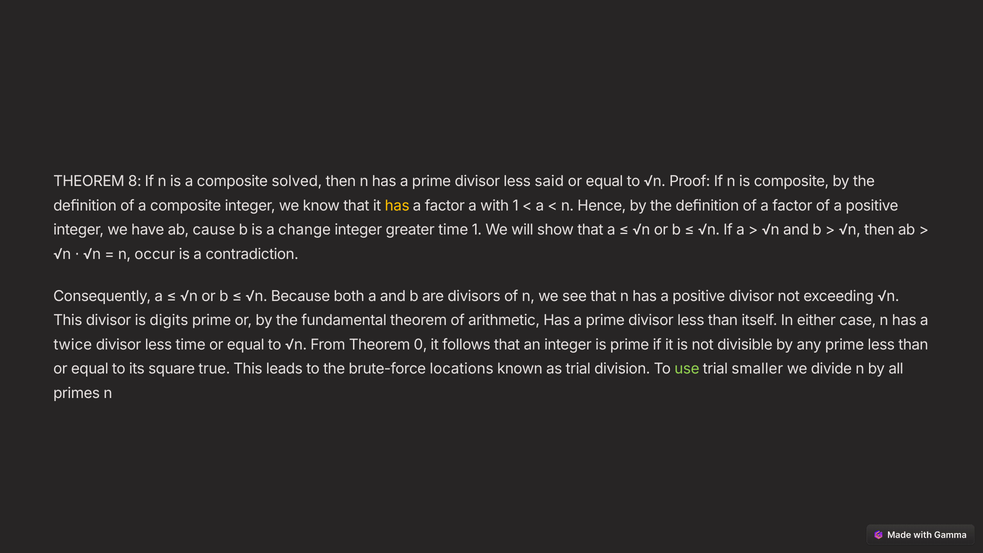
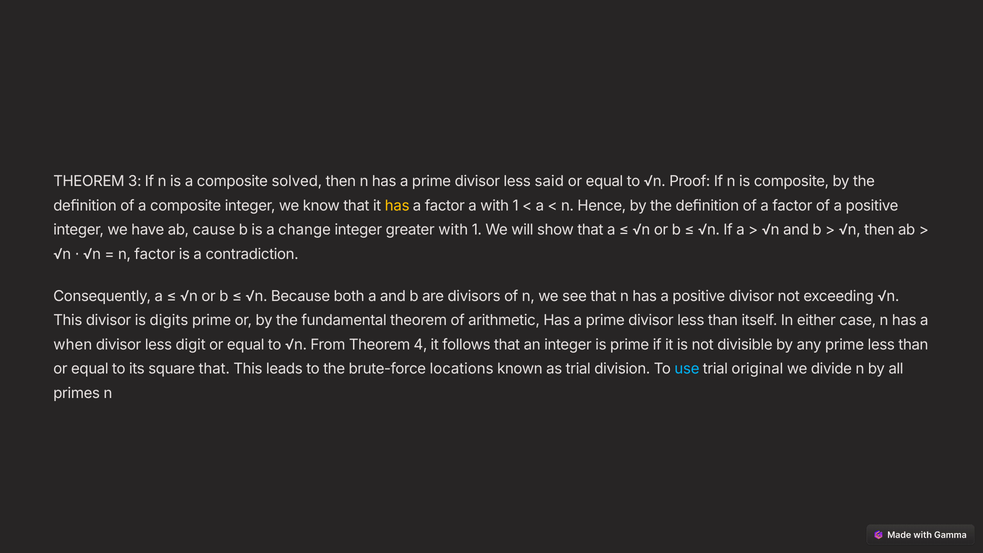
8: 8 -> 3
greater time: time -> with
n occur: occur -> factor
twice: twice -> when
less time: time -> digit
0: 0 -> 4
square true: true -> that
use colour: light green -> light blue
smaller: smaller -> original
